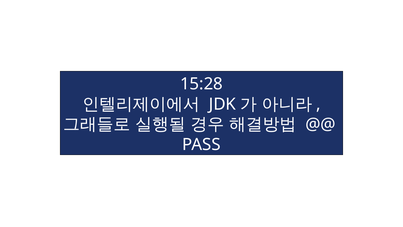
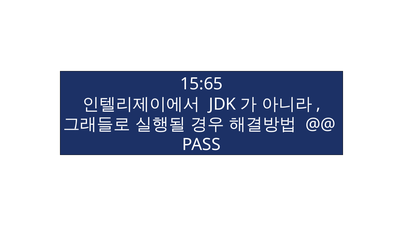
15:28: 15:28 -> 15:65
